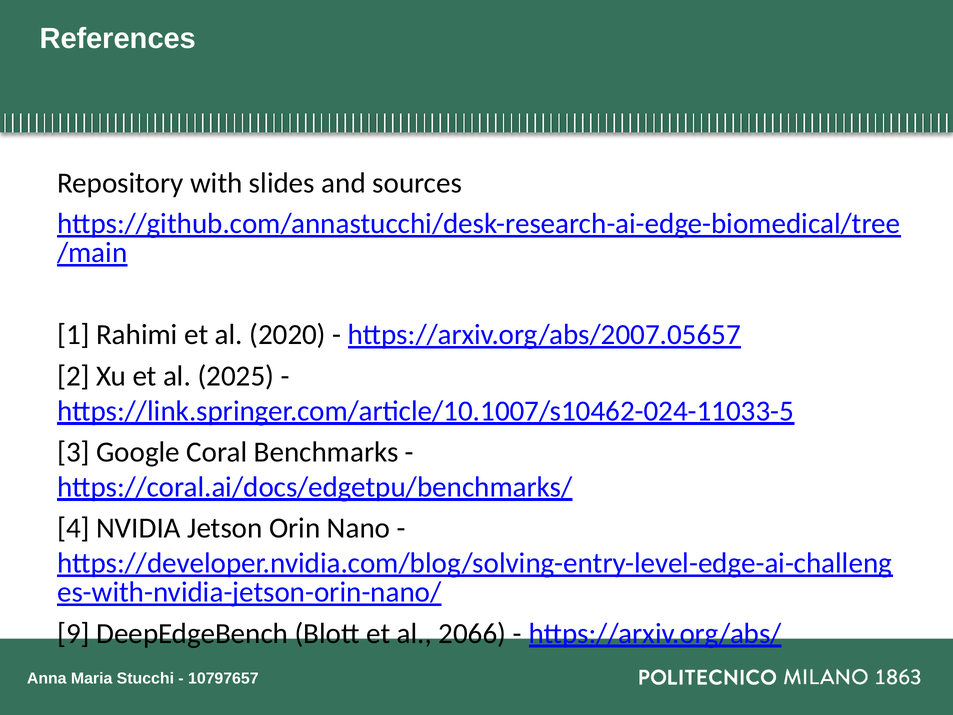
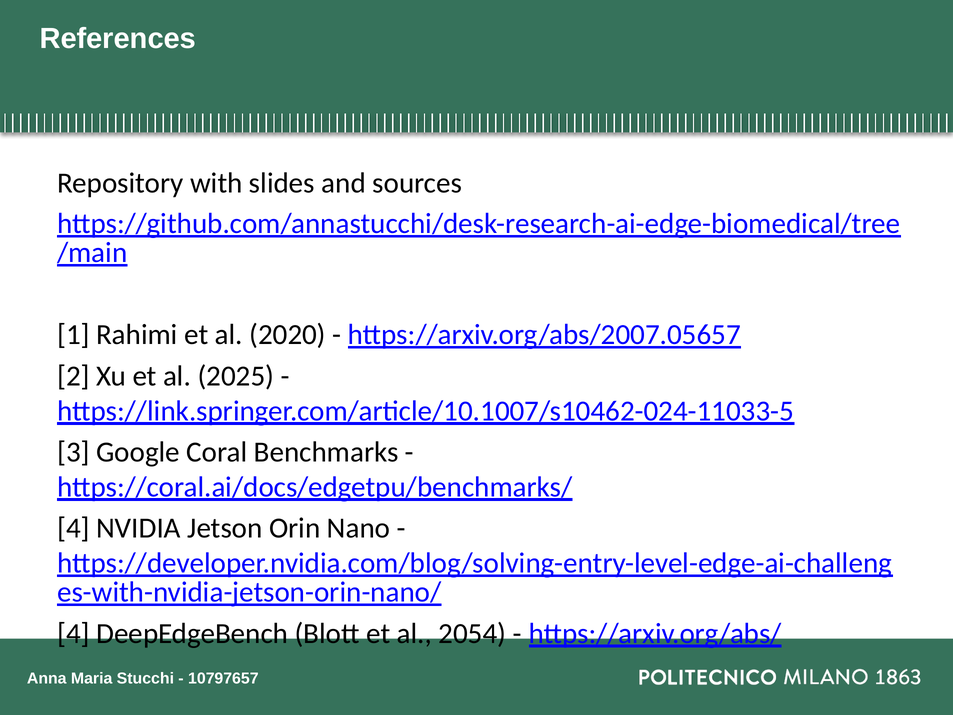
9 at (73, 633): 9 -> 4
2066: 2066 -> 2054
